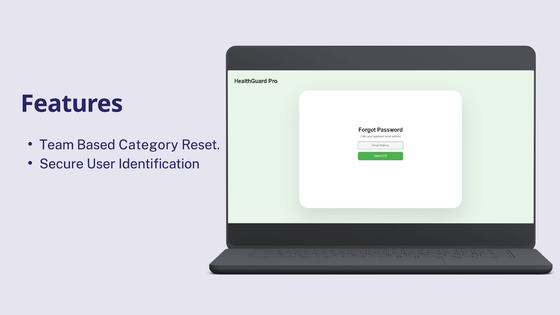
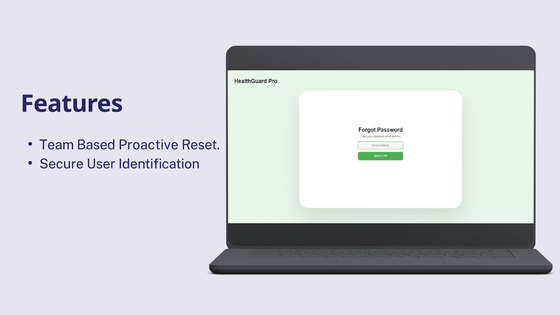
Category: Category -> Proactive
